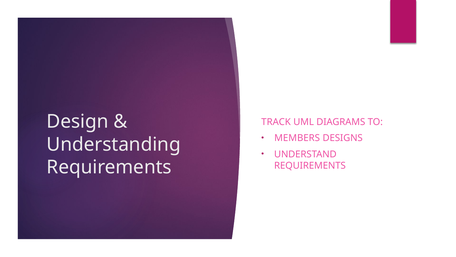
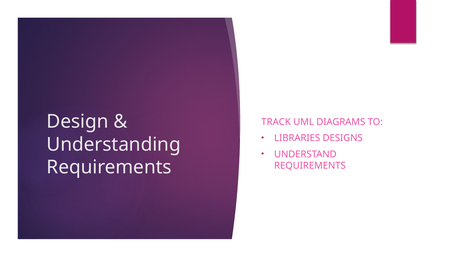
MEMBERS: MEMBERS -> LIBRARIES
